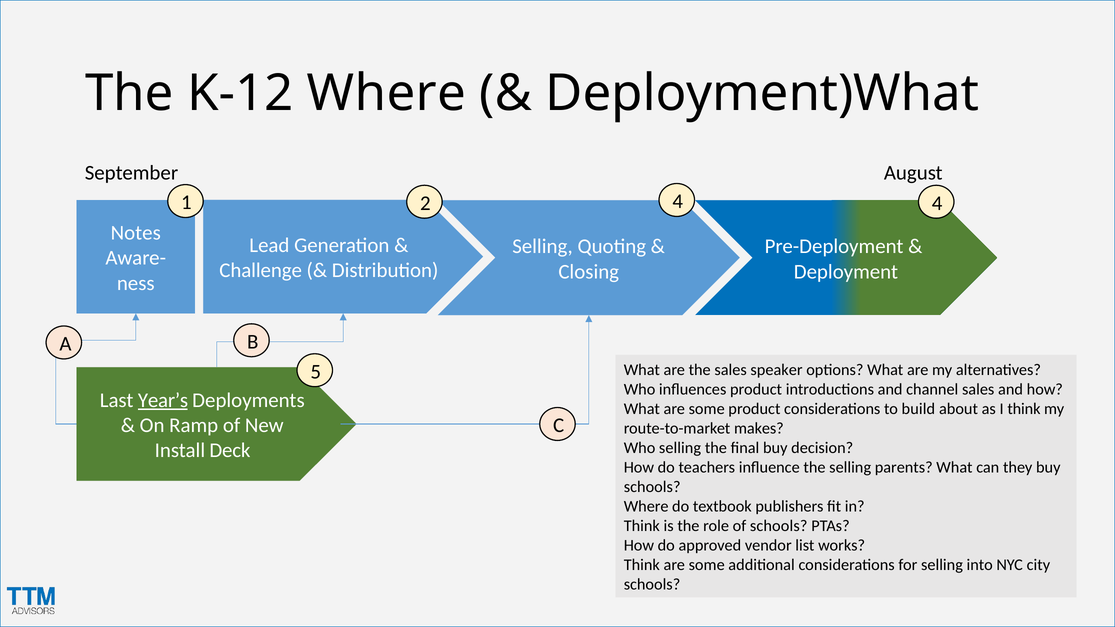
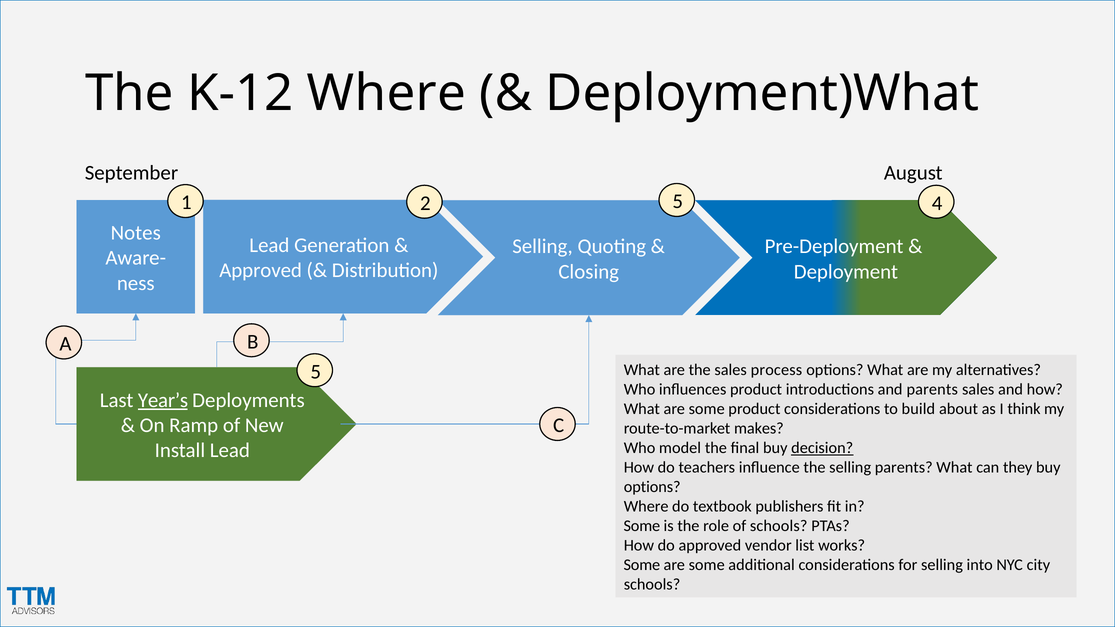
2 4: 4 -> 5
Challenge at (261, 271): Challenge -> Approved
speaker: speaker -> process
and channel: channel -> parents
Who selling: selling -> model
decision underline: none -> present
Install Deck: Deck -> Lead
schools at (652, 487): schools -> options
Think at (642, 526): Think -> Some
Think at (642, 565): Think -> Some
